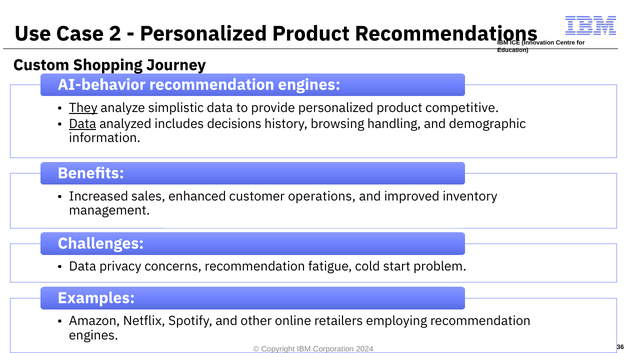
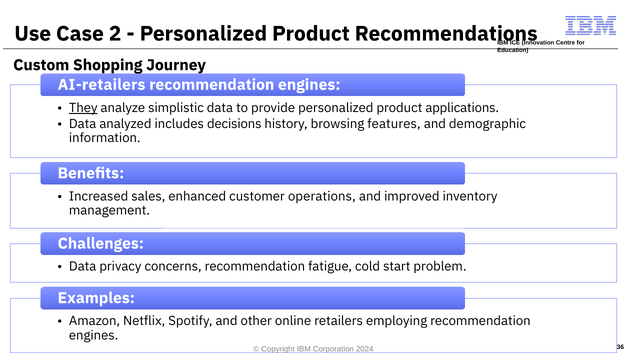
AI-behavior: AI-behavior -> AI-retailers
competitive: competitive -> applications
Data at (83, 124) underline: present -> none
handling: handling -> features
